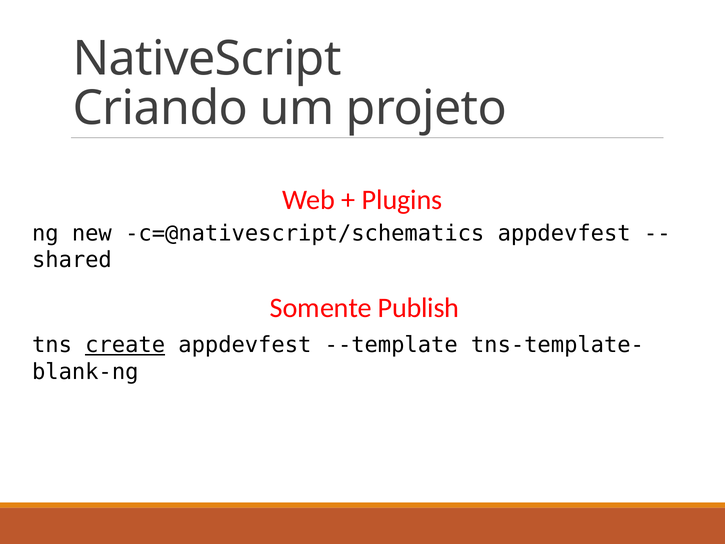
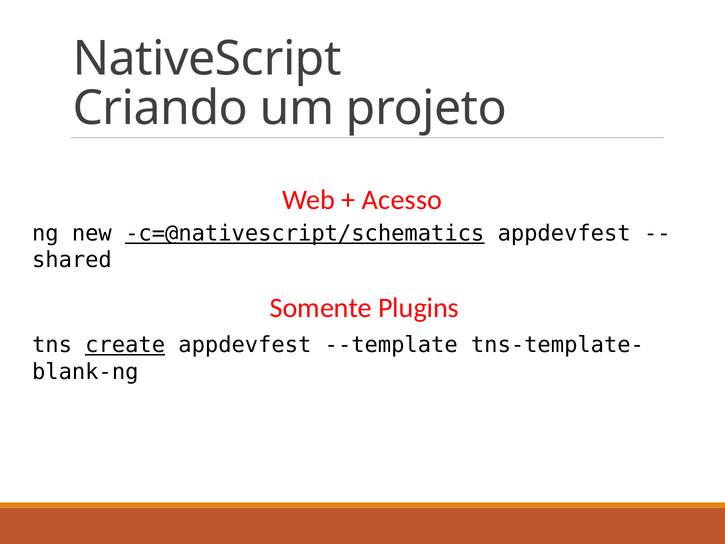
Plugins: Plugins -> Acesso
c=@nativescript/schematics underline: none -> present
Publish: Publish -> Plugins
